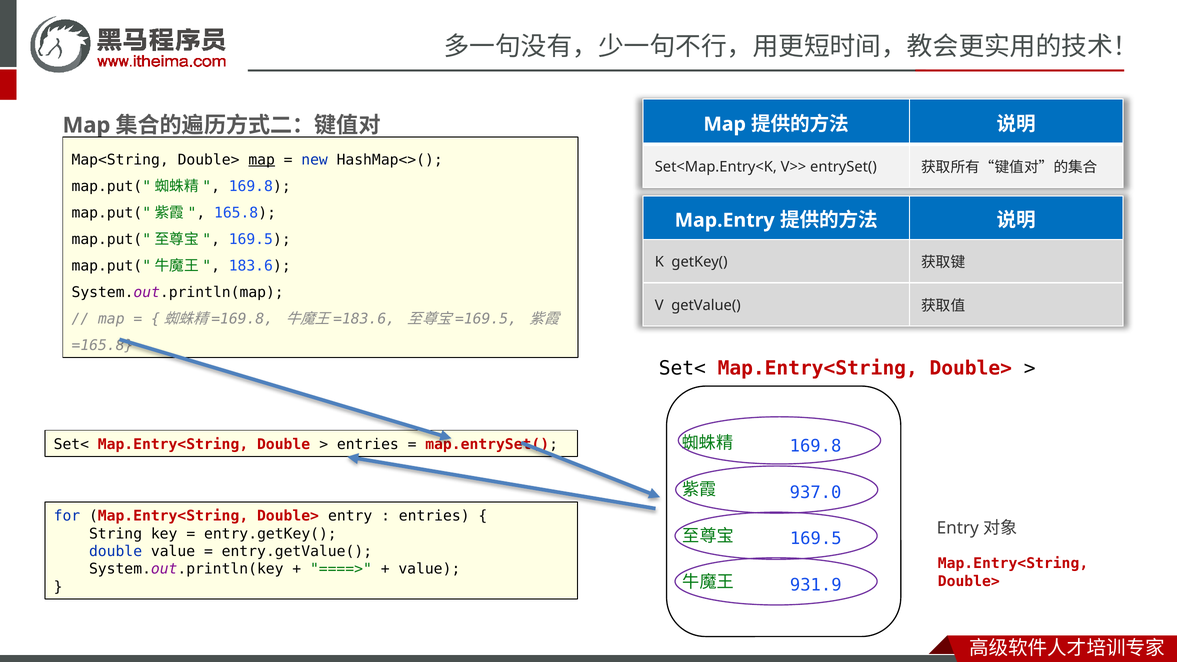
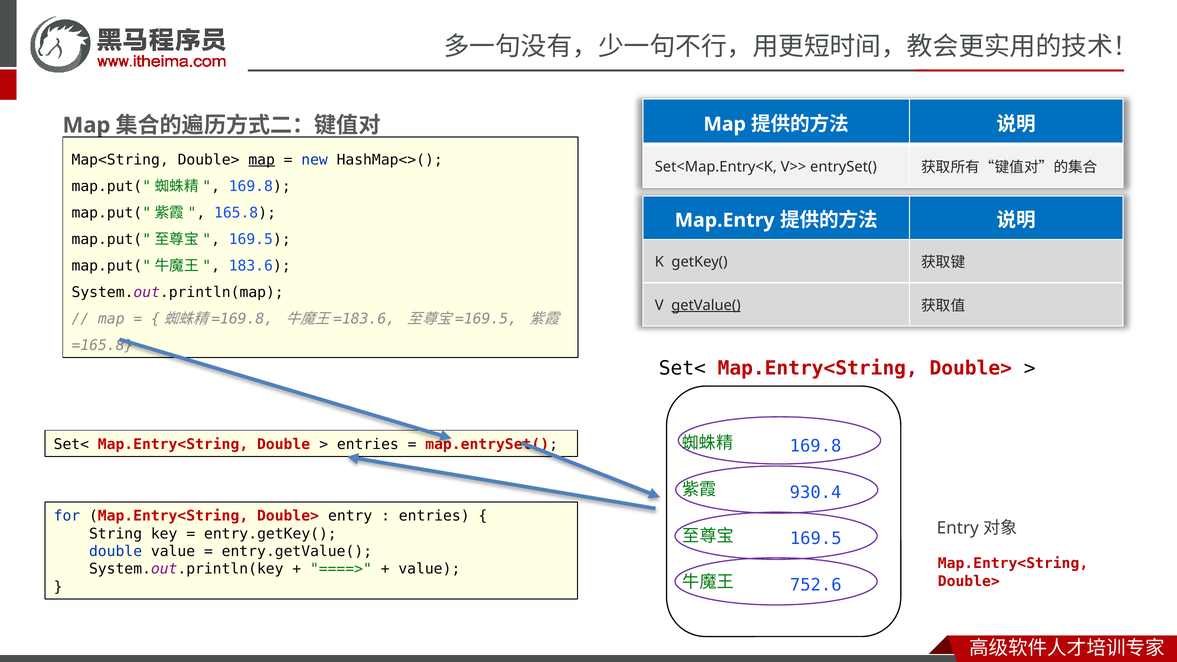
getValue( underline: none -> present
937.0: 937.0 -> 930.4
931.9: 931.9 -> 752.6
